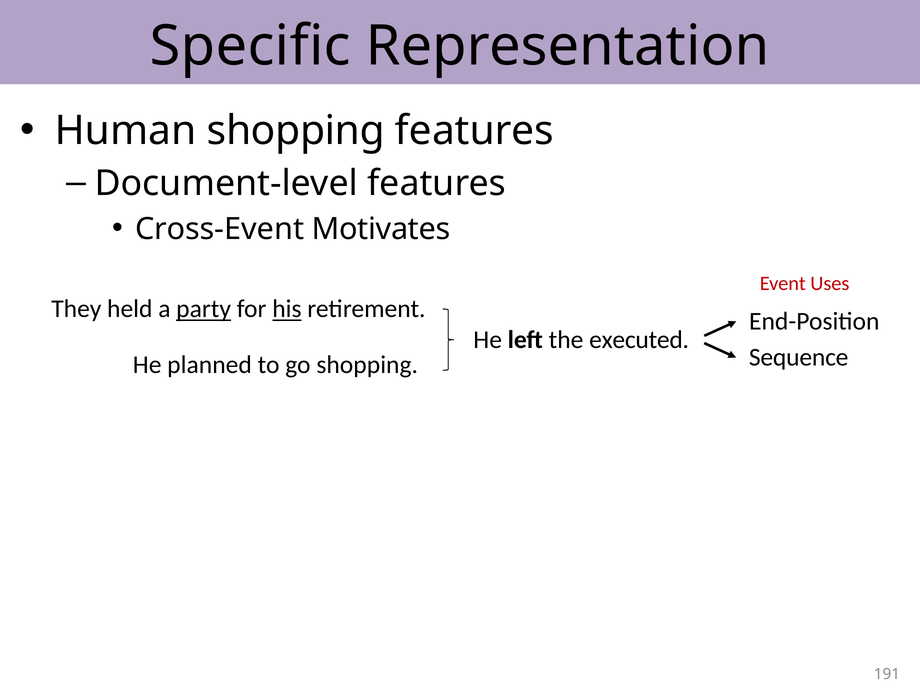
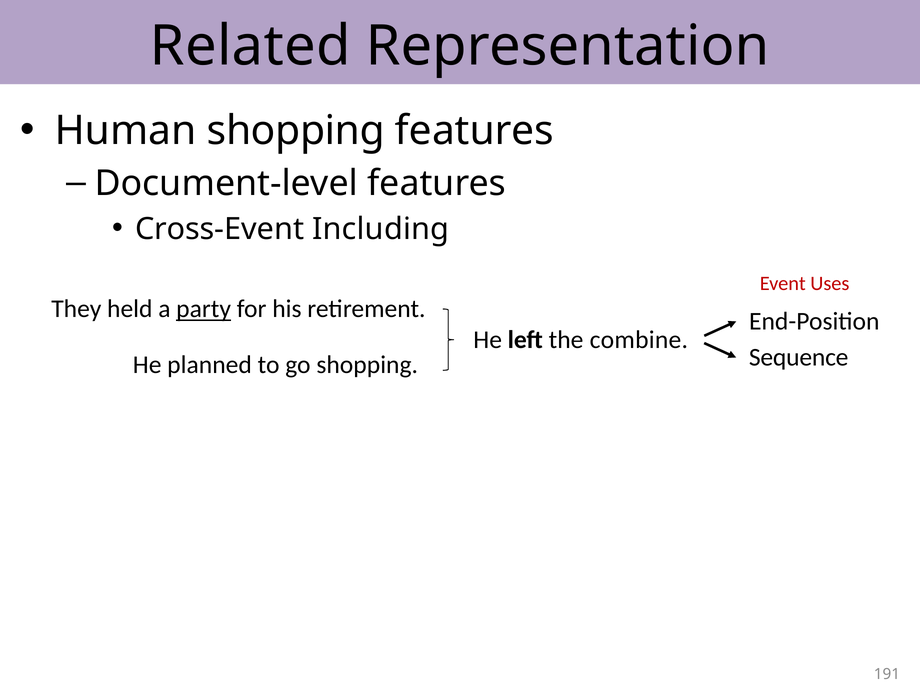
Specific: Specific -> Related
Motivates: Motivates -> Including
his underline: present -> none
executed: executed -> combine
